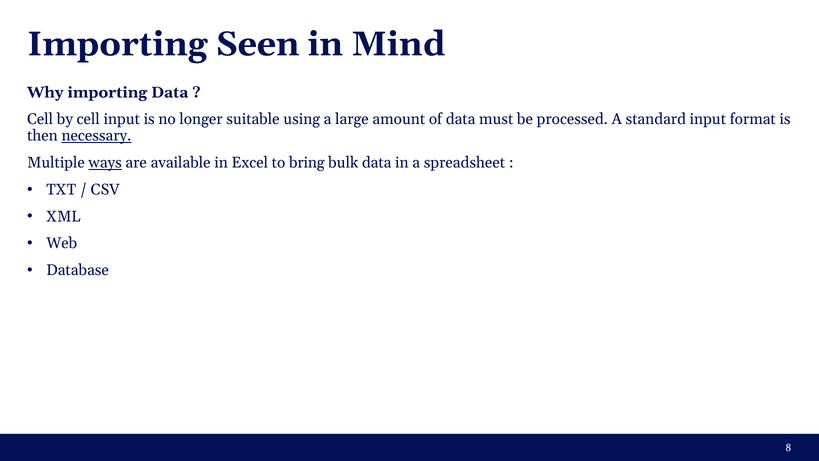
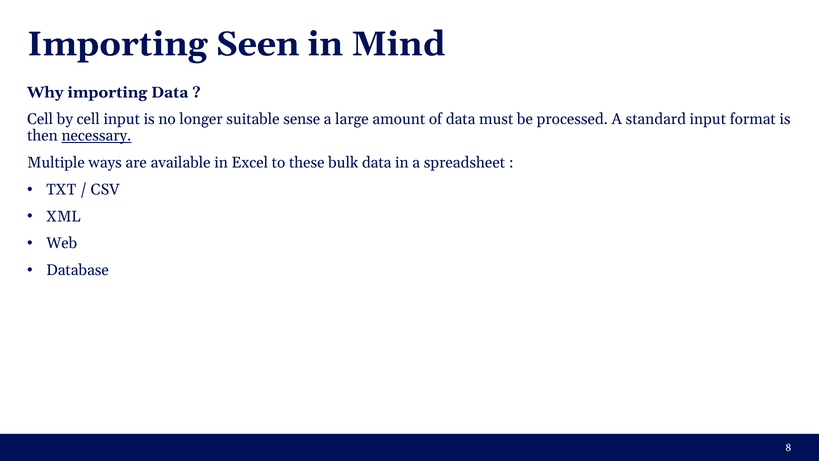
using: using -> sense
ways underline: present -> none
bring: bring -> these
